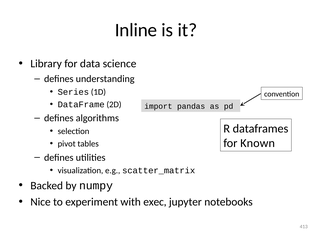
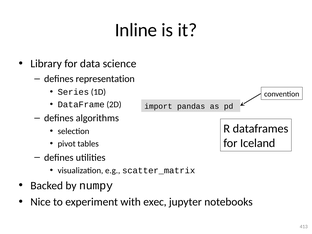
understanding: understanding -> representation
Known: Known -> Iceland
